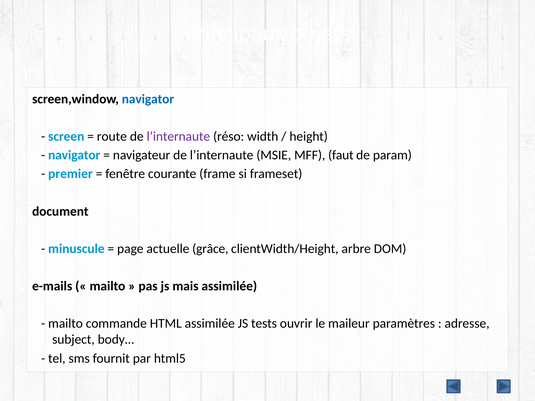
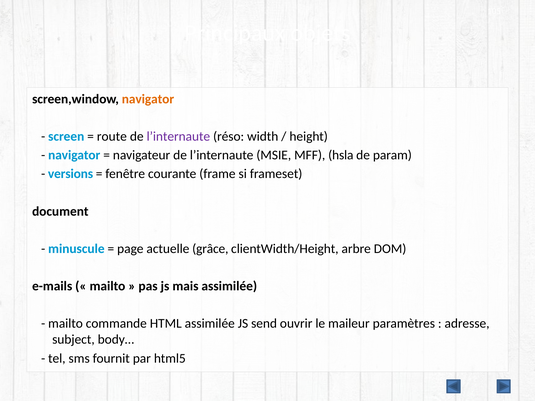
navigator at (148, 99) colour: blue -> orange
faut: faut -> hsla
premier: premier -> versions
tests: tests -> send
